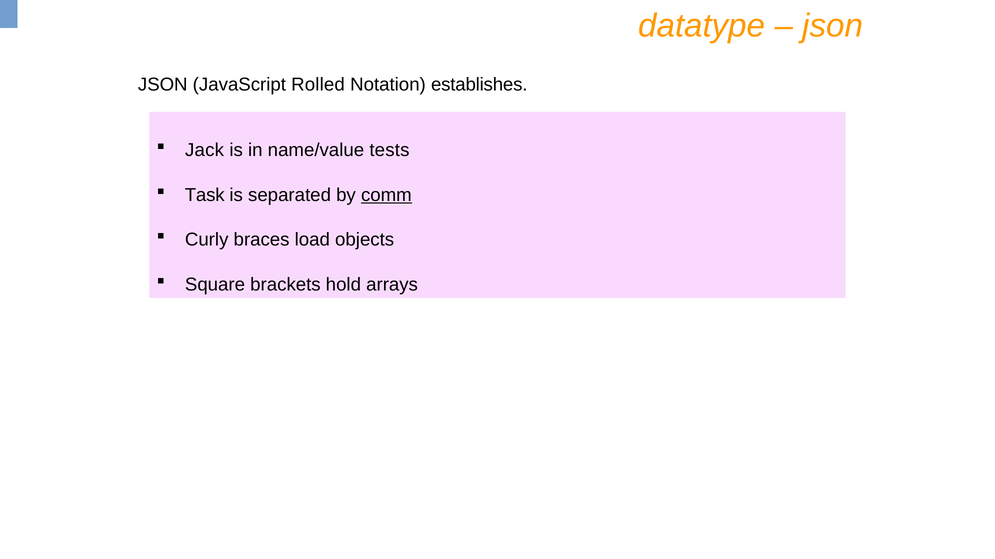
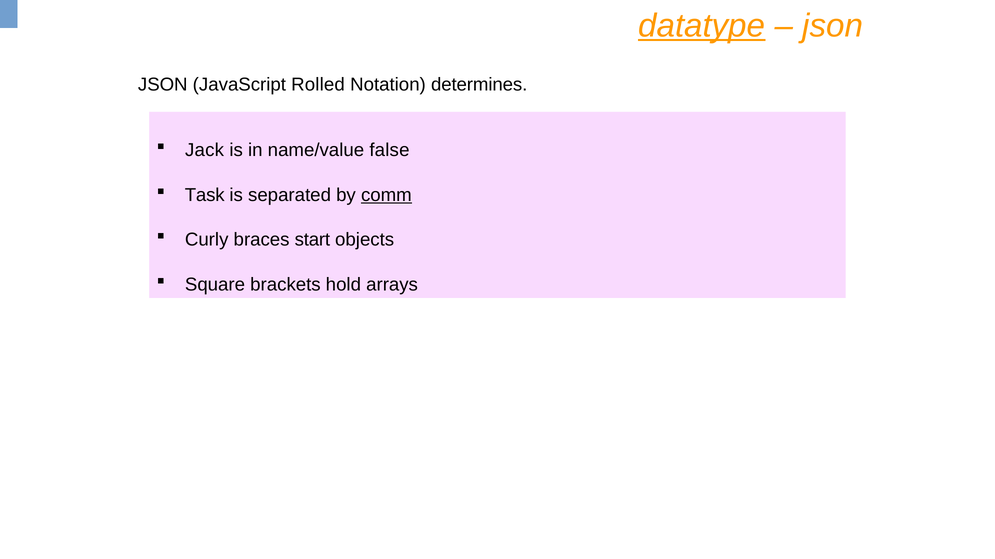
datatype underline: none -> present
establishes: establishes -> determines
tests: tests -> false
load: load -> start
